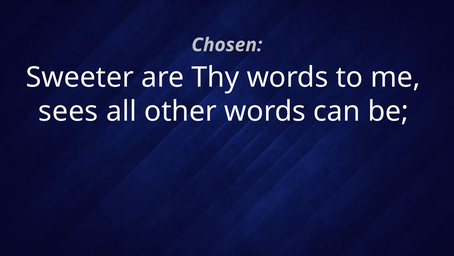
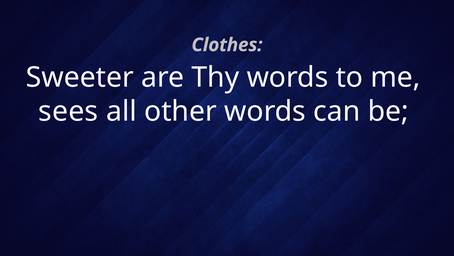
Chosen: Chosen -> Clothes
